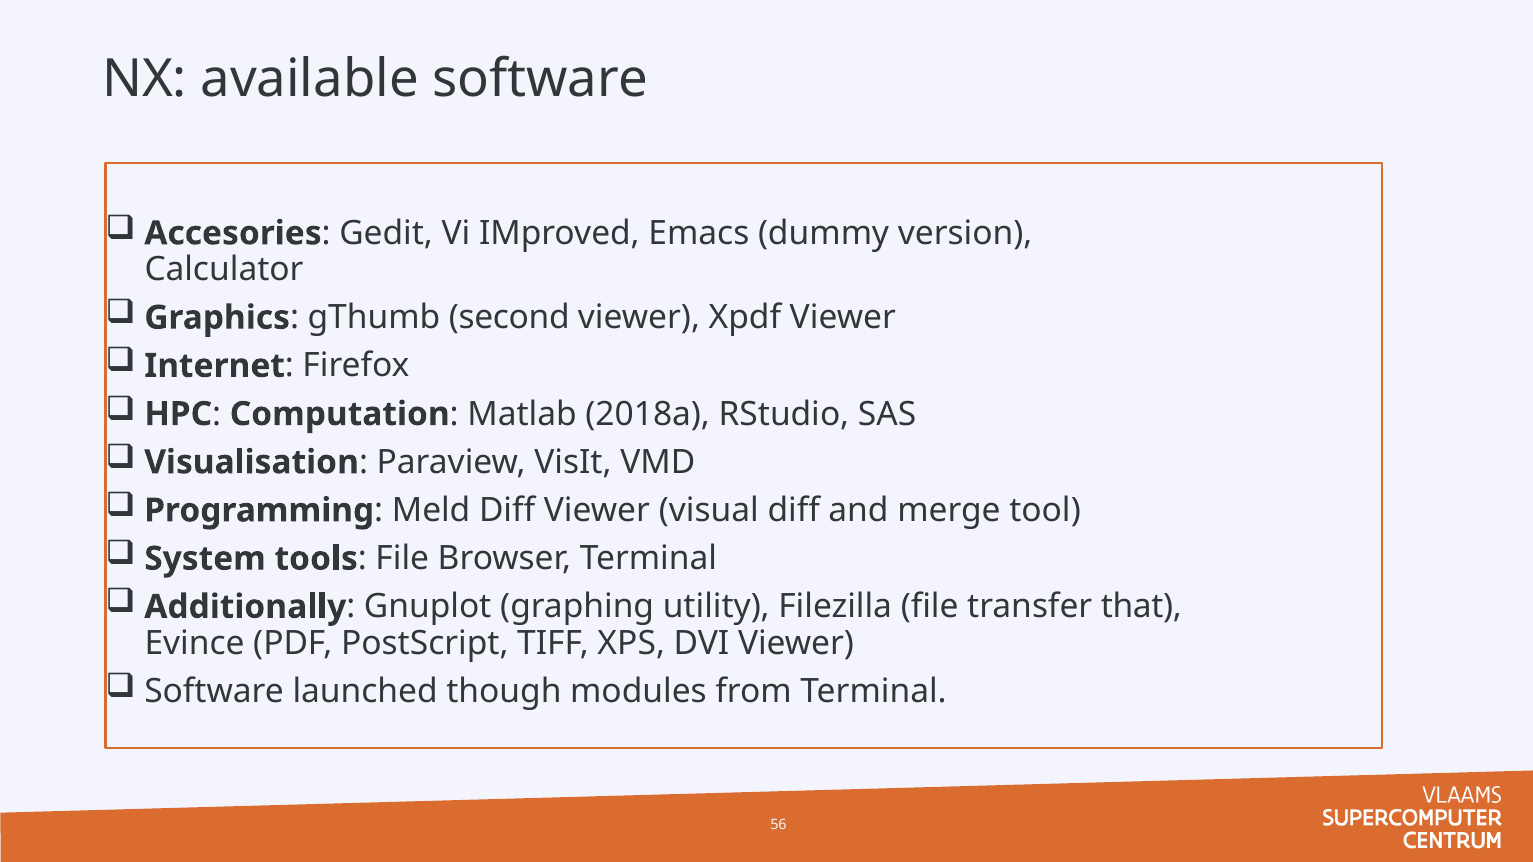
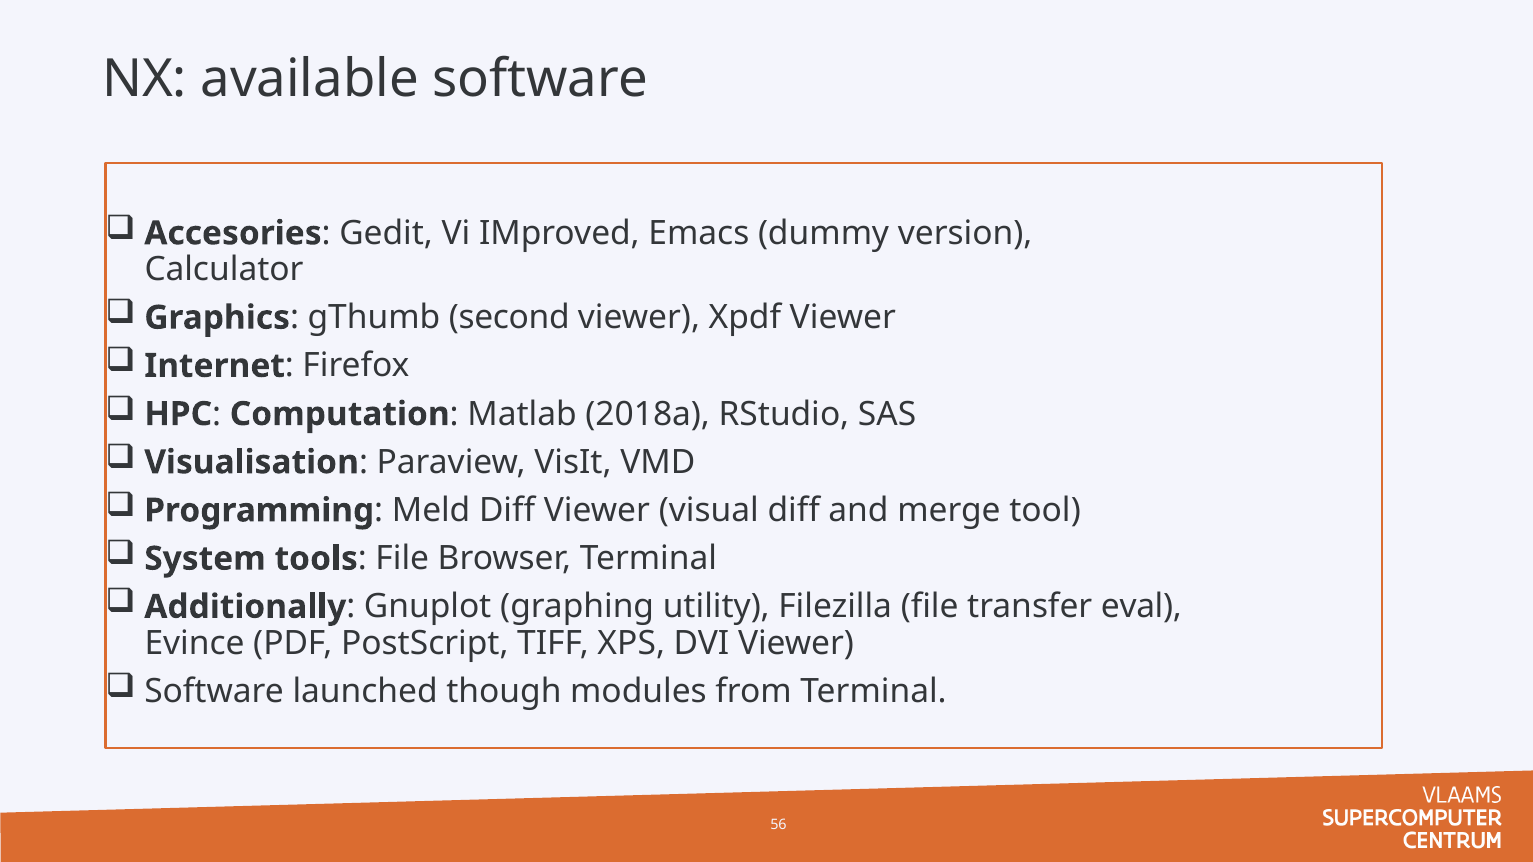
that: that -> eval
